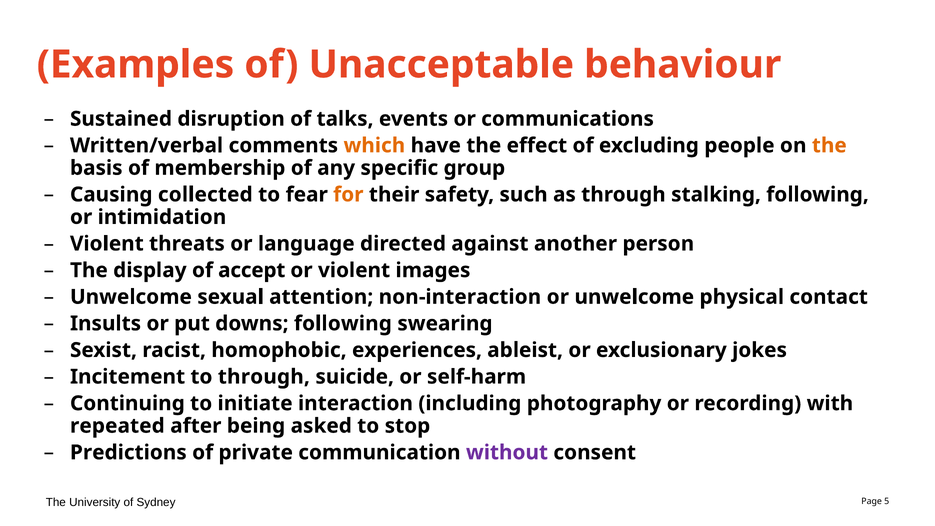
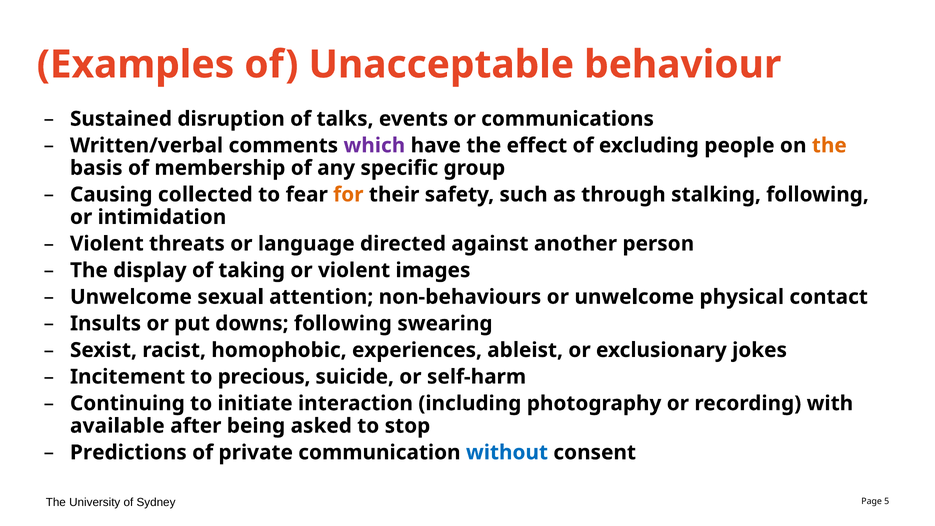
which colour: orange -> purple
accept: accept -> taking
non-interaction: non-interaction -> non-behaviours
to through: through -> precious
repeated: repeated -> available
without colour: purple -> blue
